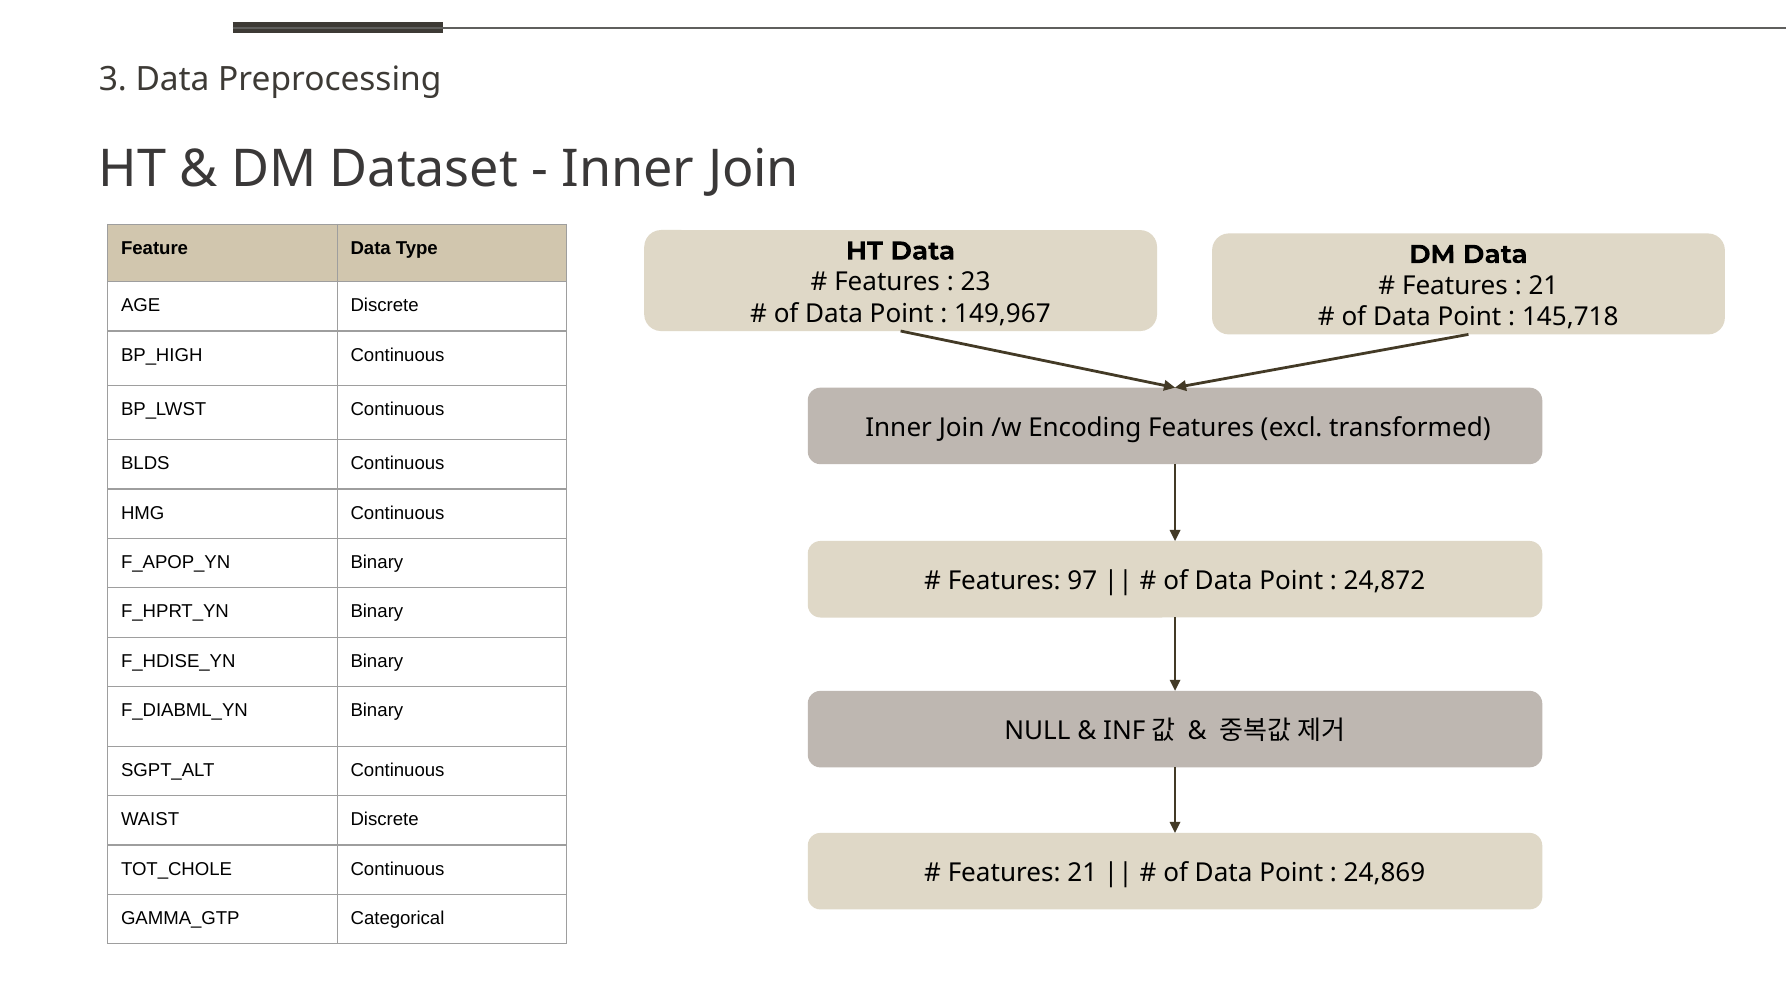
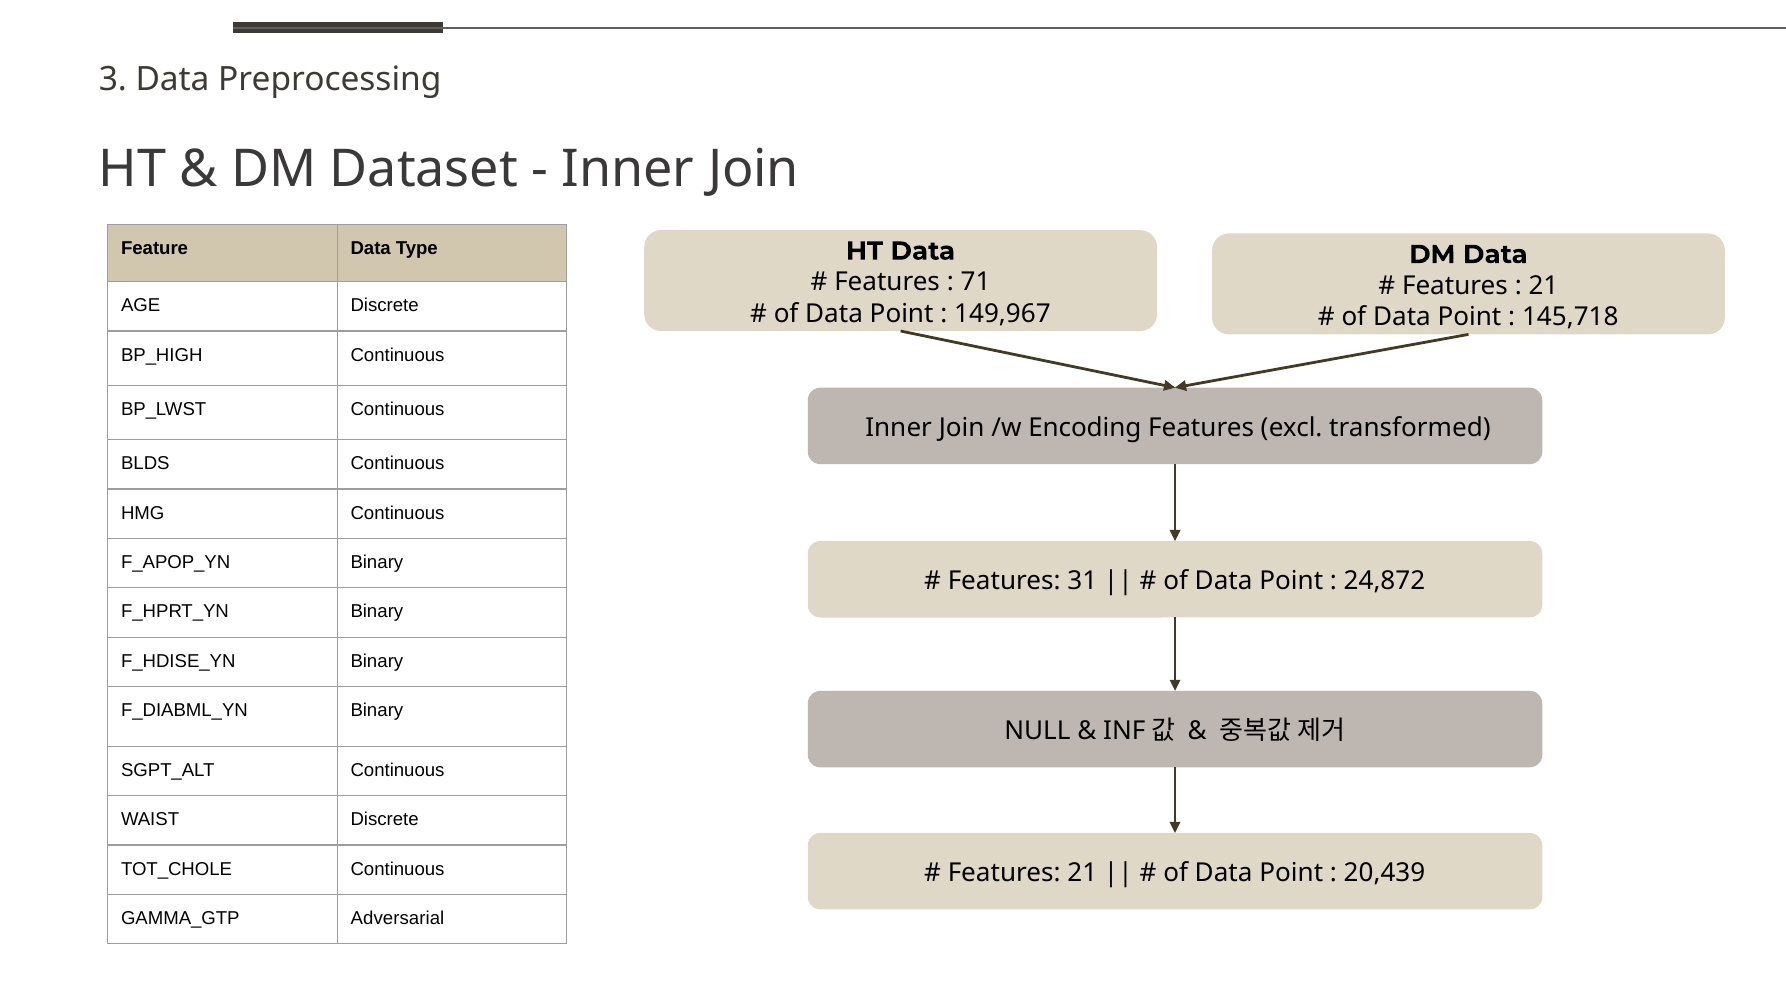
23: 23 -> 71
97: 97 -> 31
24,869: 24,869 -> 20,439
Categorical: Categorical -> Adversarial
